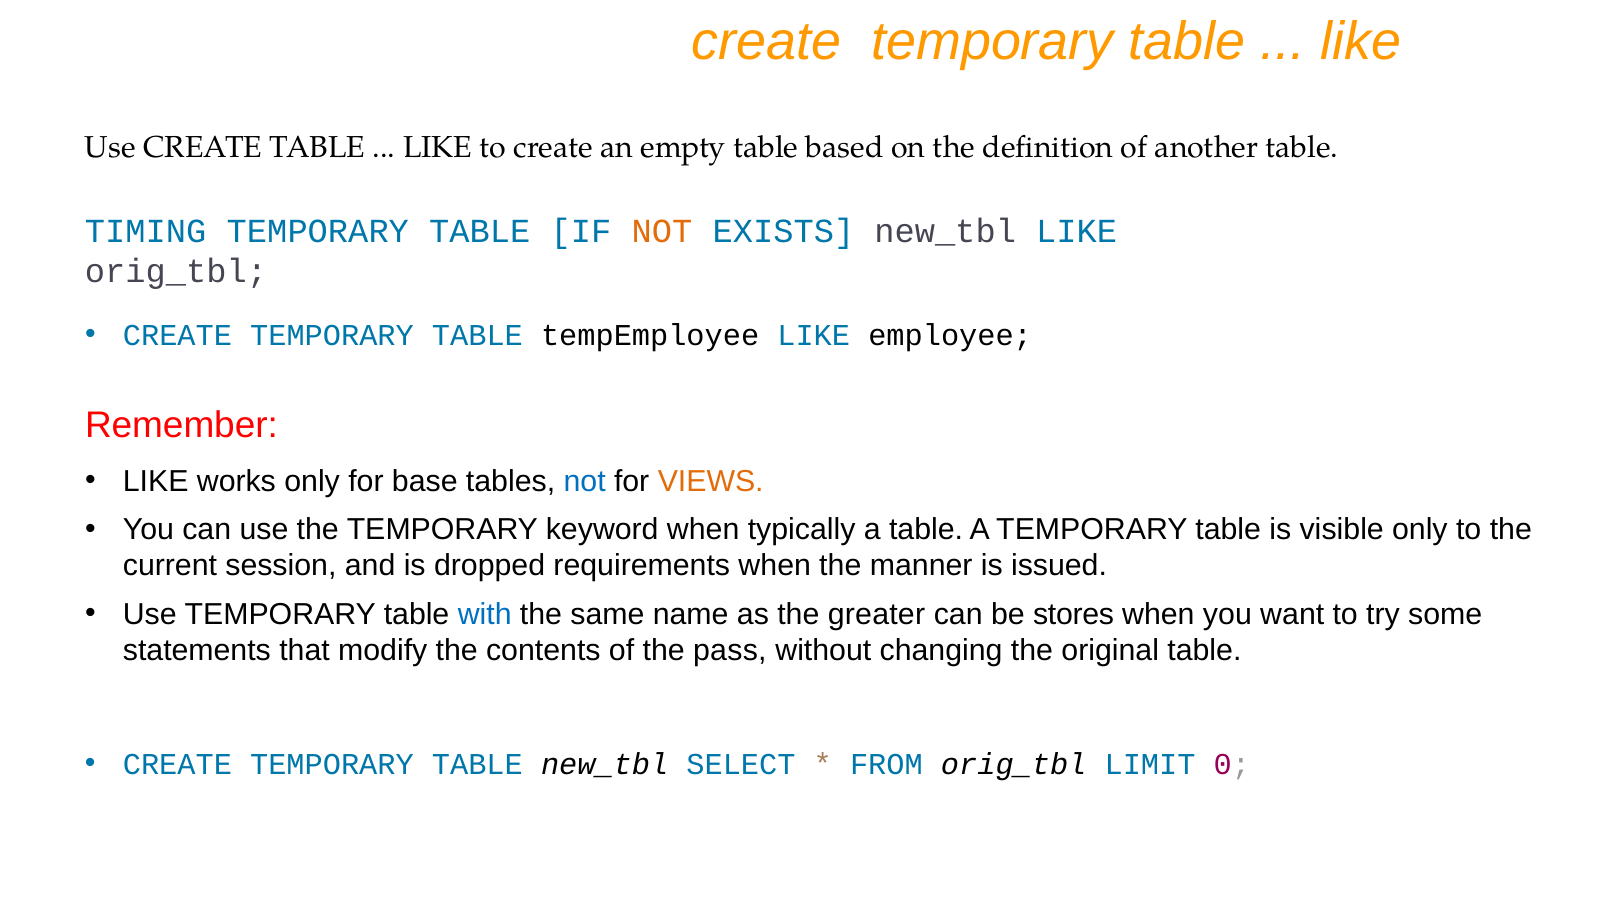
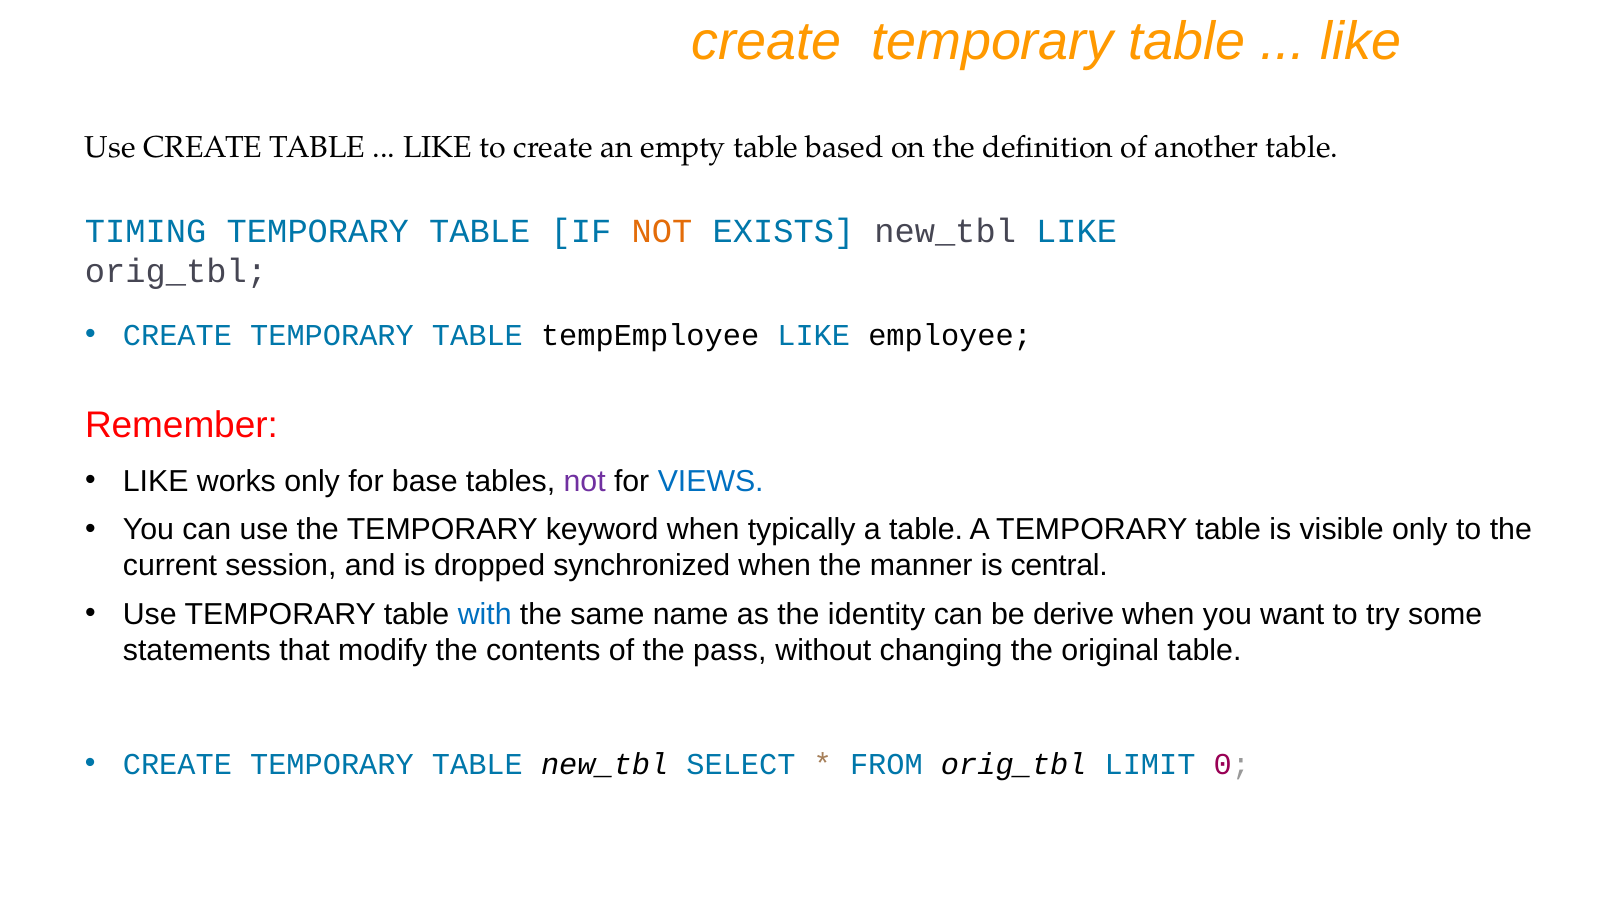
not at (585, 481) colour: blue -> purple
VIEWS colour: orange -> blue
requirements: requirements -> synchronized
issued: issued -> central
greater: greater -> identity
stores: stores -> derive
